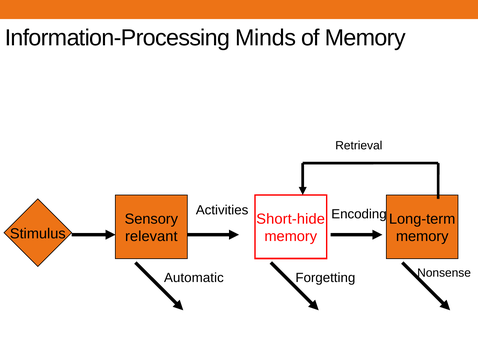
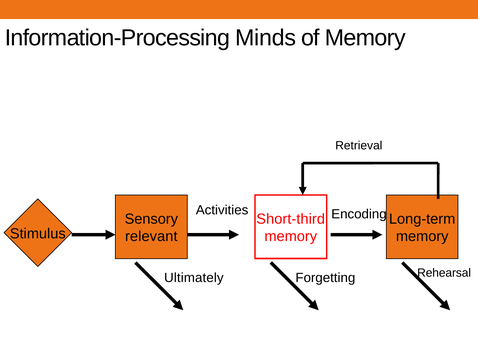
Short-hide: Short-hide -> Short-third
Automatic: Automatic -> Ultimately
Nonsense: Nonsense -> Rehearsal
